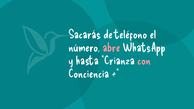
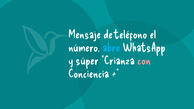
Sacarás: Sacarás -> Mensaje
abre colour: pink -> light blue
hasta: hasta -> súper
